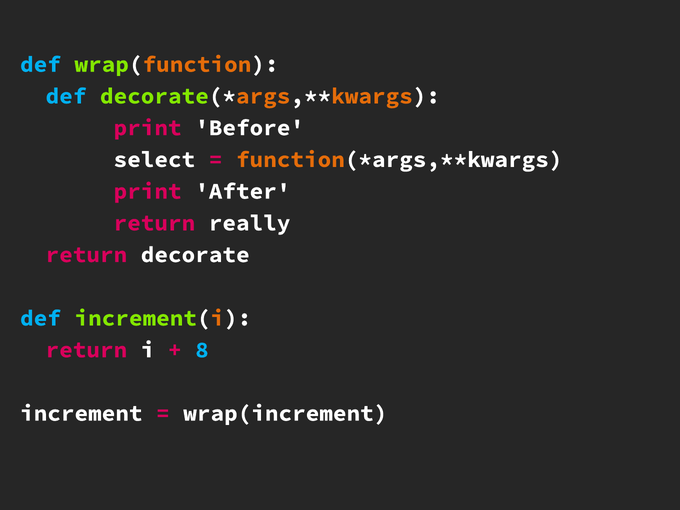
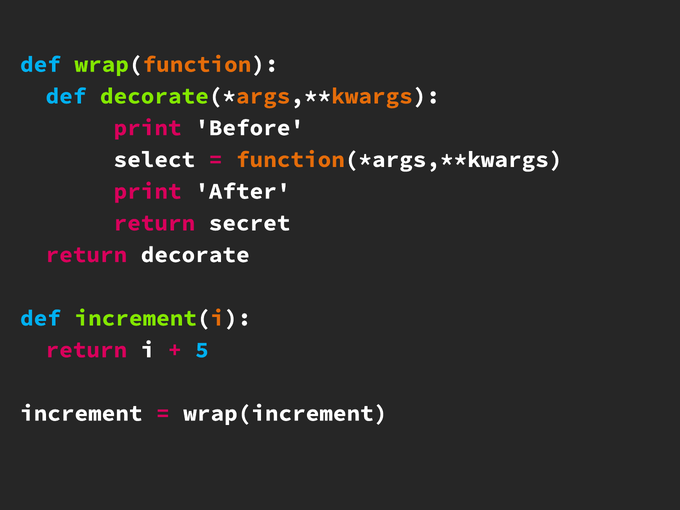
really: really -> secret
8: 8 -> 5
